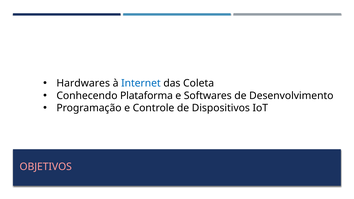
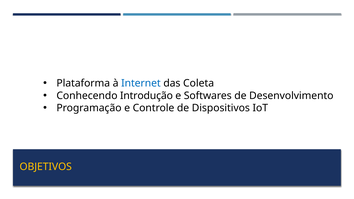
Hardwares: Hardwares -> Plataforma
Plataforma: Plataforma -> Introdução
OBJETIVOS colour: pink -> yellow
